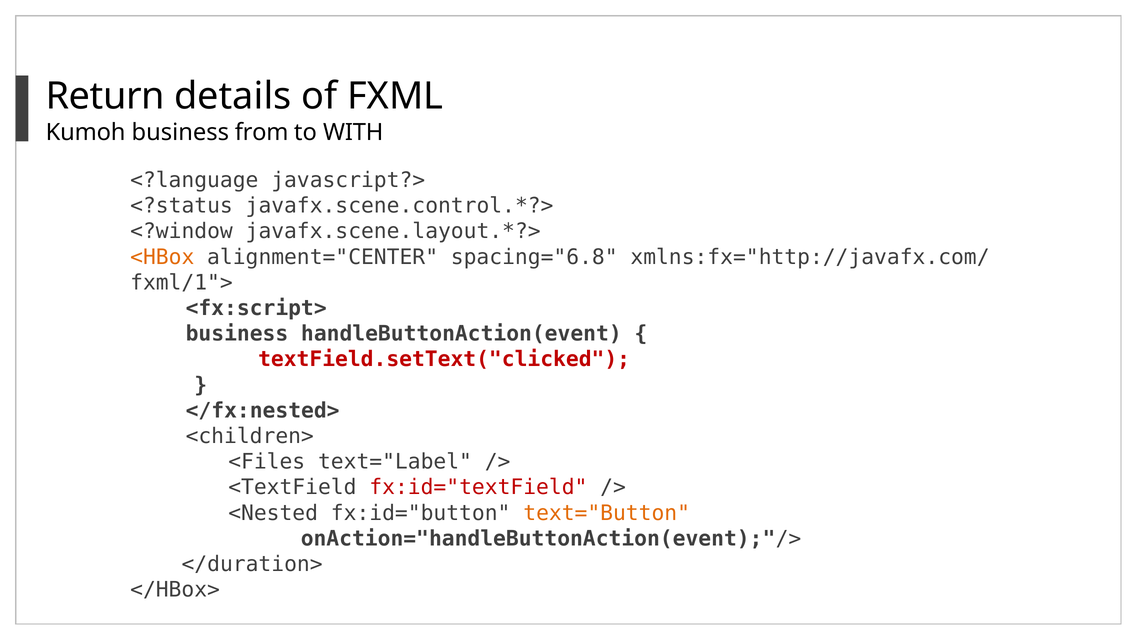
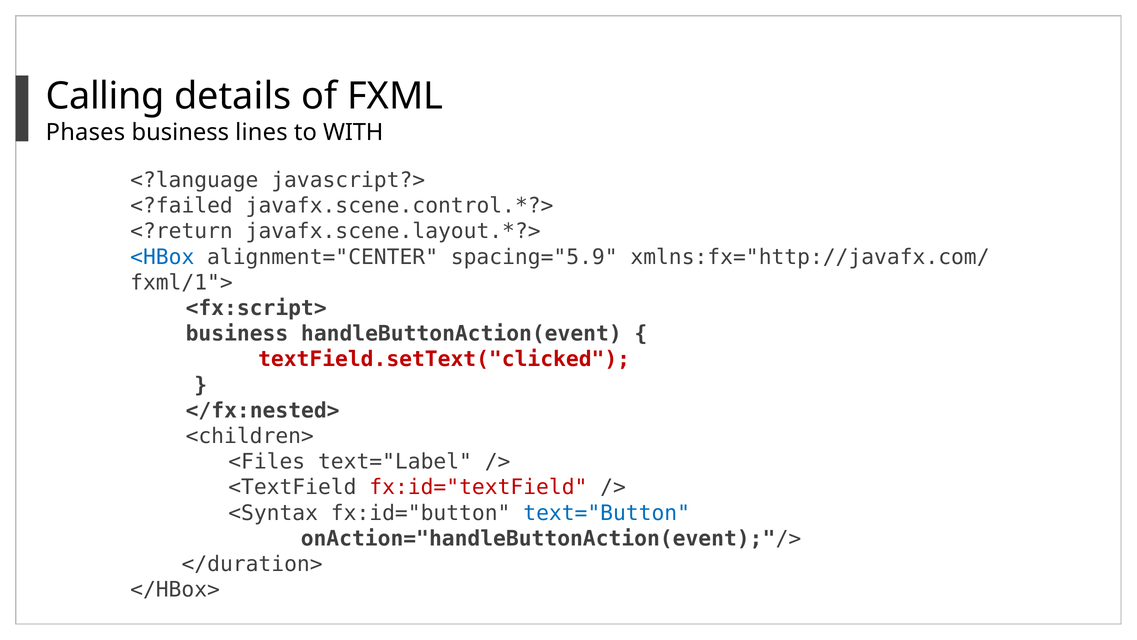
Return: Return -> Calling
Kumoh: Kumoh -> Phases
from: from -> lines
<?status: <?status -> <?failed
<?window: <?window -> <?return
<HBox colour: orange -> blue
spacing="6.8: spacing="6.8 -> spacing="5.9
<Nested: <Nested -> <Syntax
text="Button colour: orange -> blue
